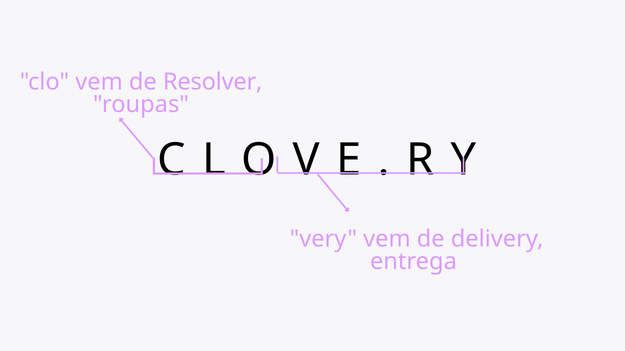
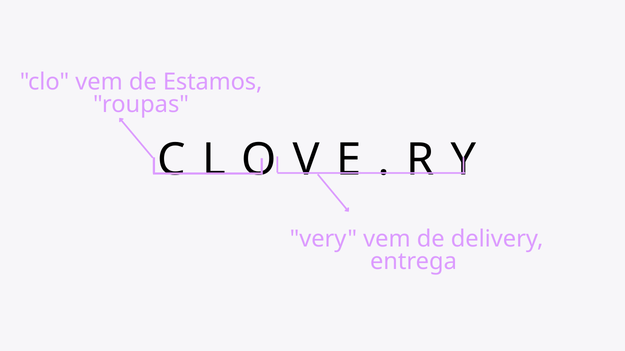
Resolver: Resolver -> Estamos
